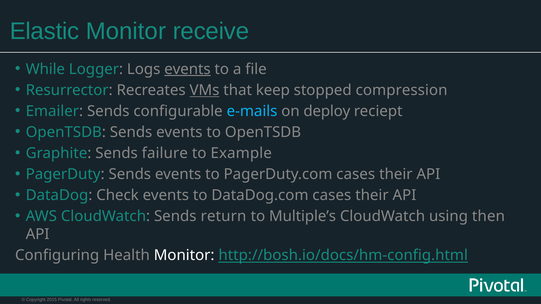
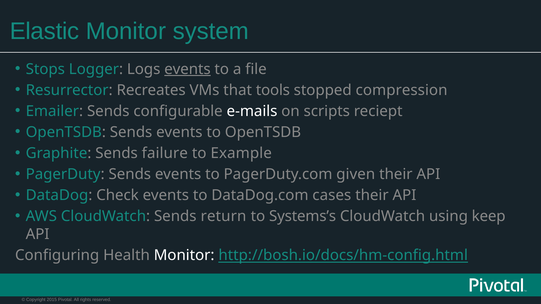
receive: receive -> system
While: While -> Stops
VMs underline: present -> none
keep: keep -> tools
e-mails colour: light blue -> white
deploy: deploy -> scripts
PagerDuty.com cases: cases -> given
Multiple’s: Multiple’s -> Systems’s
then: then -> keep
